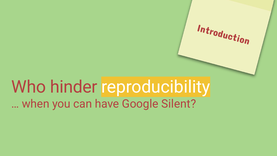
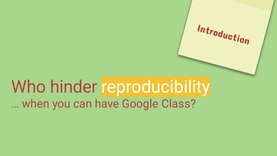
Silent: Silent -> Class
